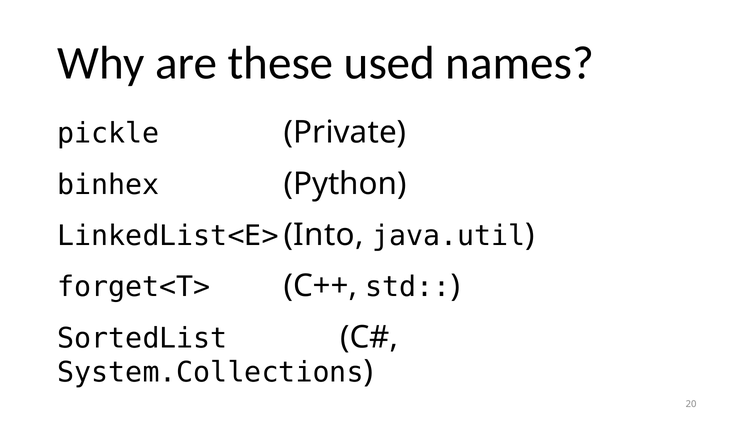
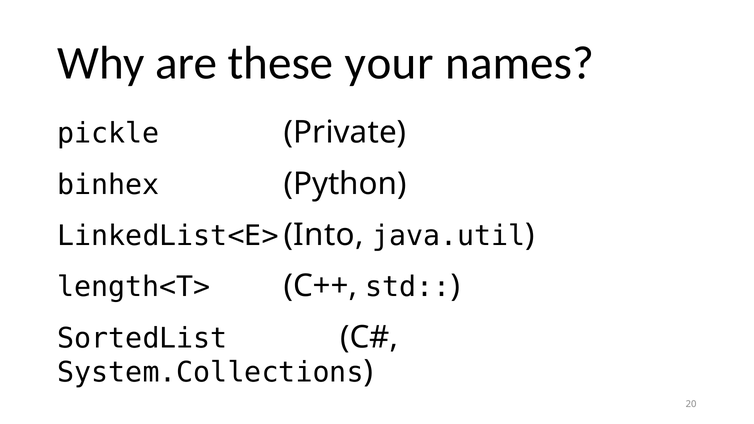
used: used -> your
forget<T>: forget<T> -> length<T>
